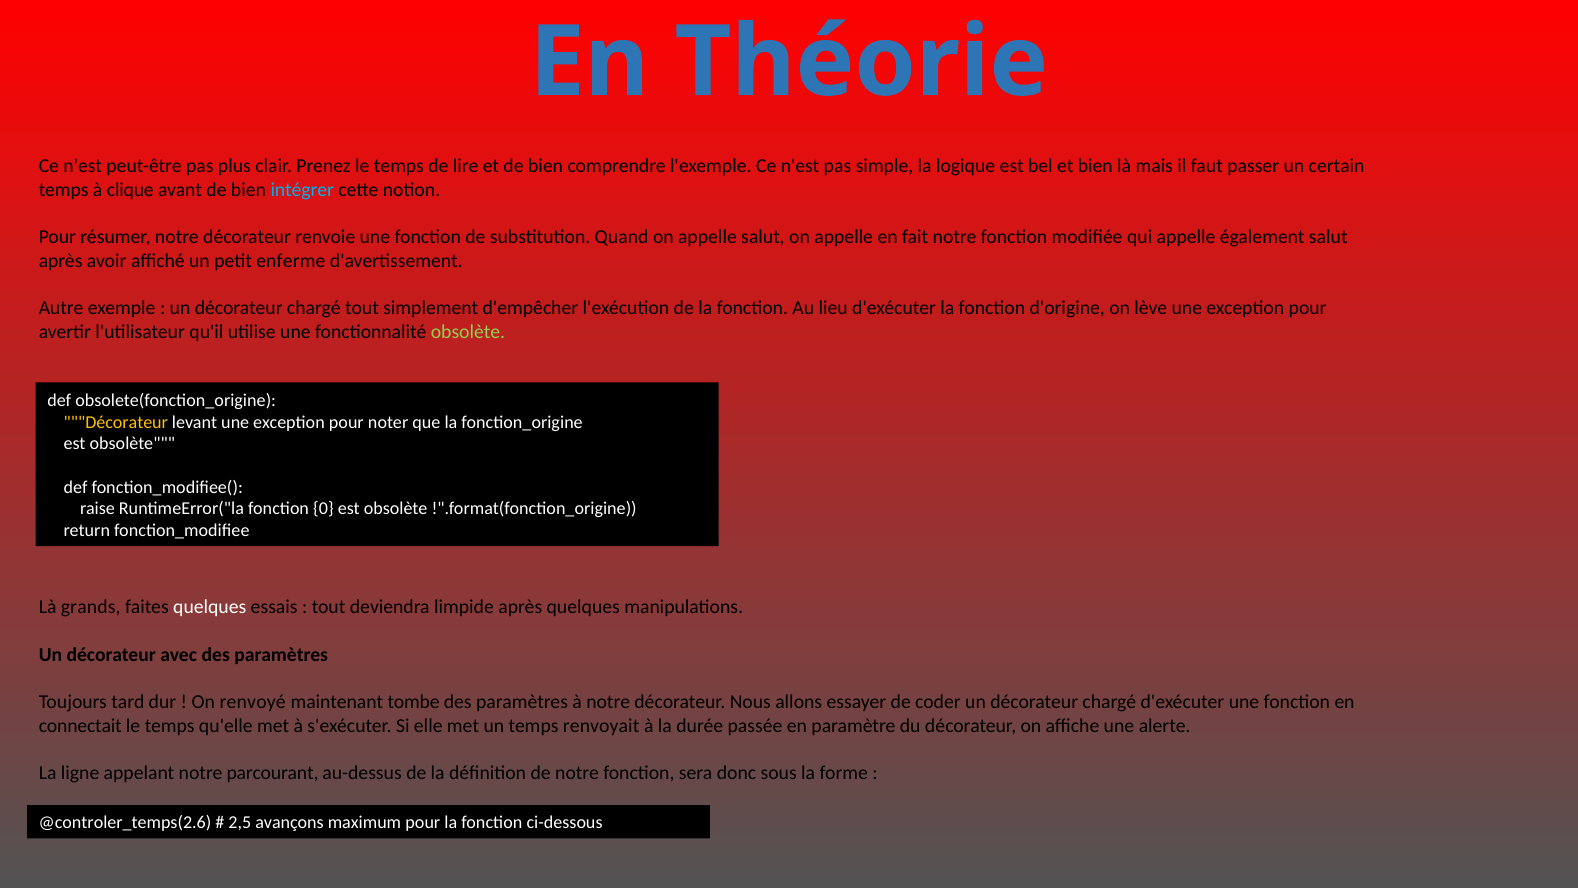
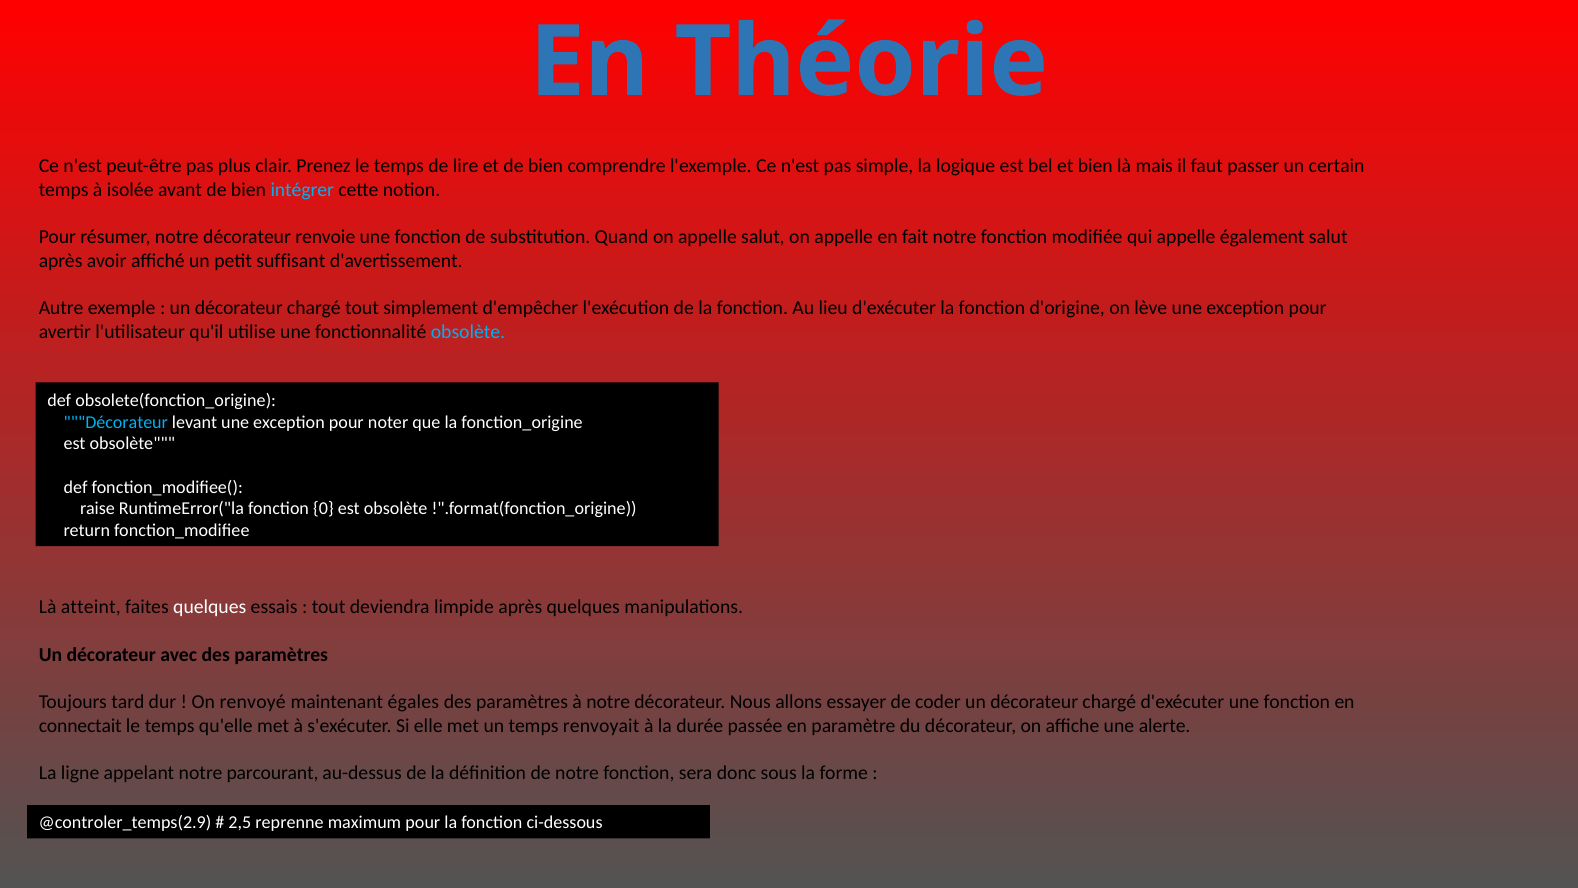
clique: clique -> isolée
enferme: enferme -> suffisant
obsolète at (468, 332) colour: light green -> light blue
Décorateur at (116, 422) colour: yellow -> light blue
grands: grands -> atteint
tombe: tombe -> égales
@controler_temps(2.6: @controler_temps(2.6 -> @controler_temps(2.9
avançons: avançons -> reprenne
